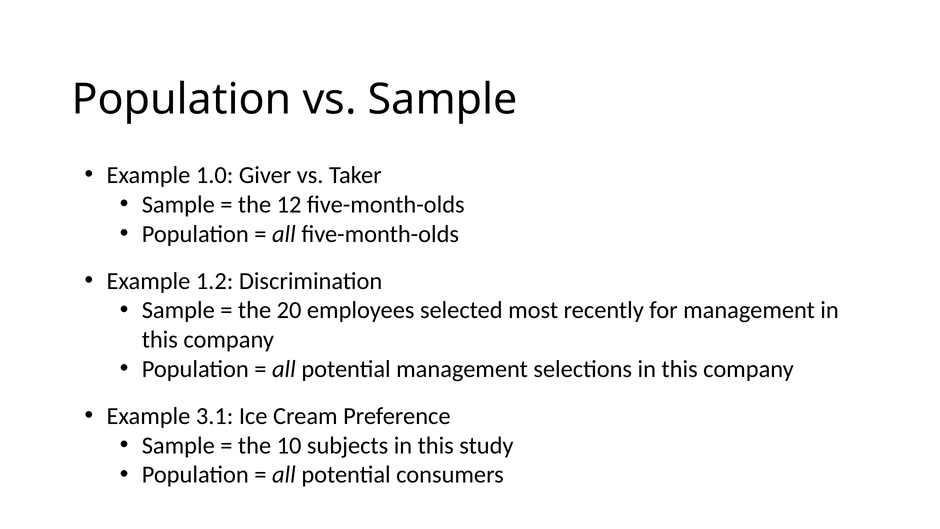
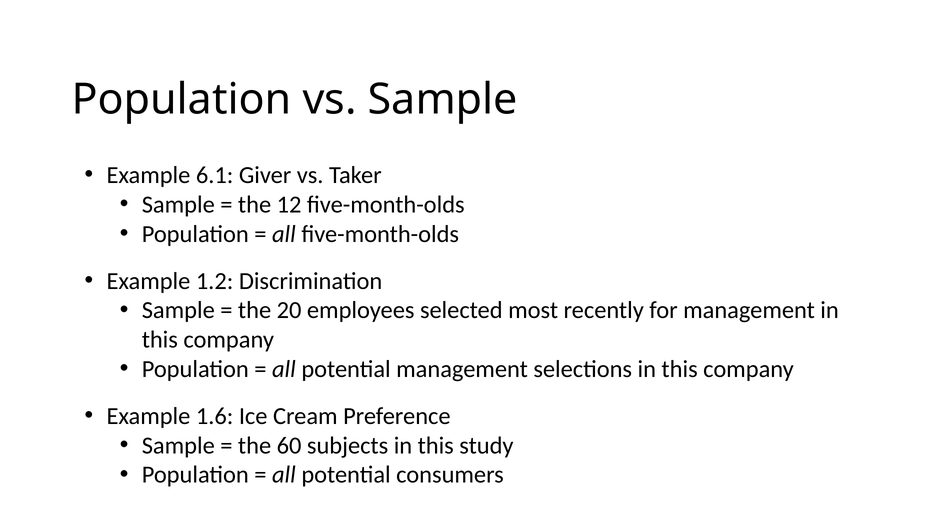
1.0: 1.0 -> 6.1
3.1: 3.1 -> 1.6
10: 10 -> 60
